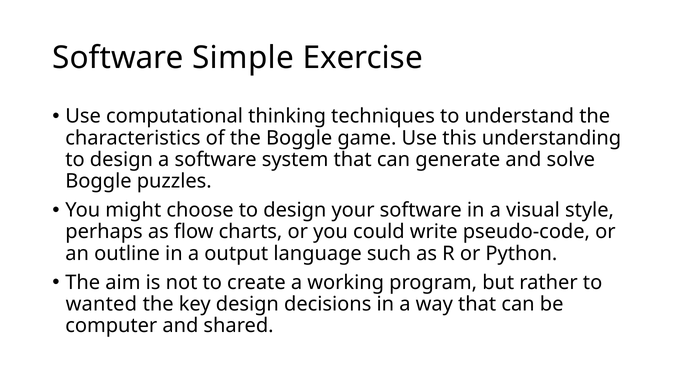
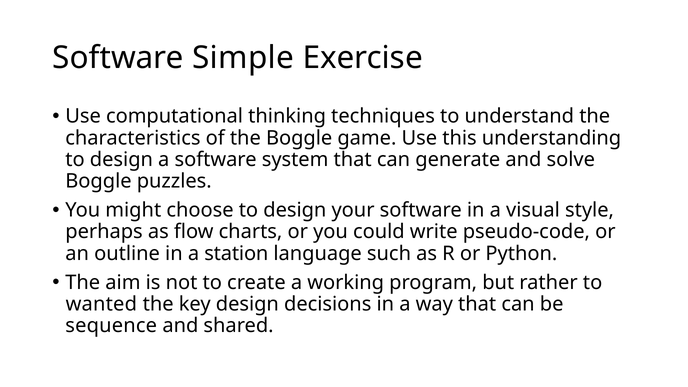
output: output -> station
computer: computer -> sequence
